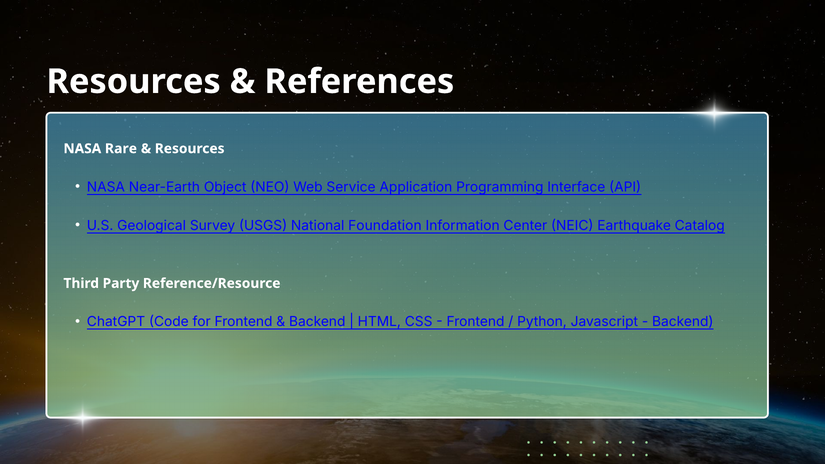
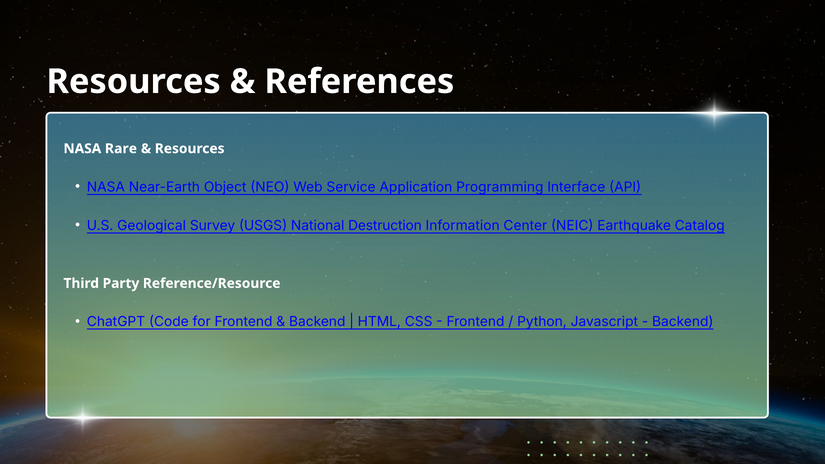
Foundation: Foundation -> Destruction
